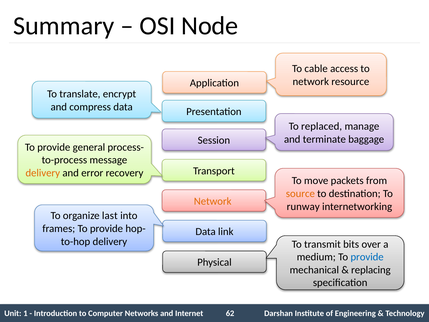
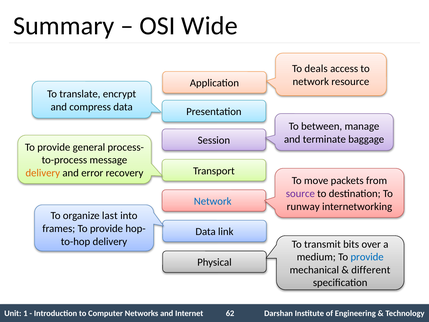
Node: Node -> Wide
cable: cable -> deals
replaced: replaced -> between
source colour: orange -> purple
Network at (213, 201) colour: orange -> blue
replacing: replacing -> different
